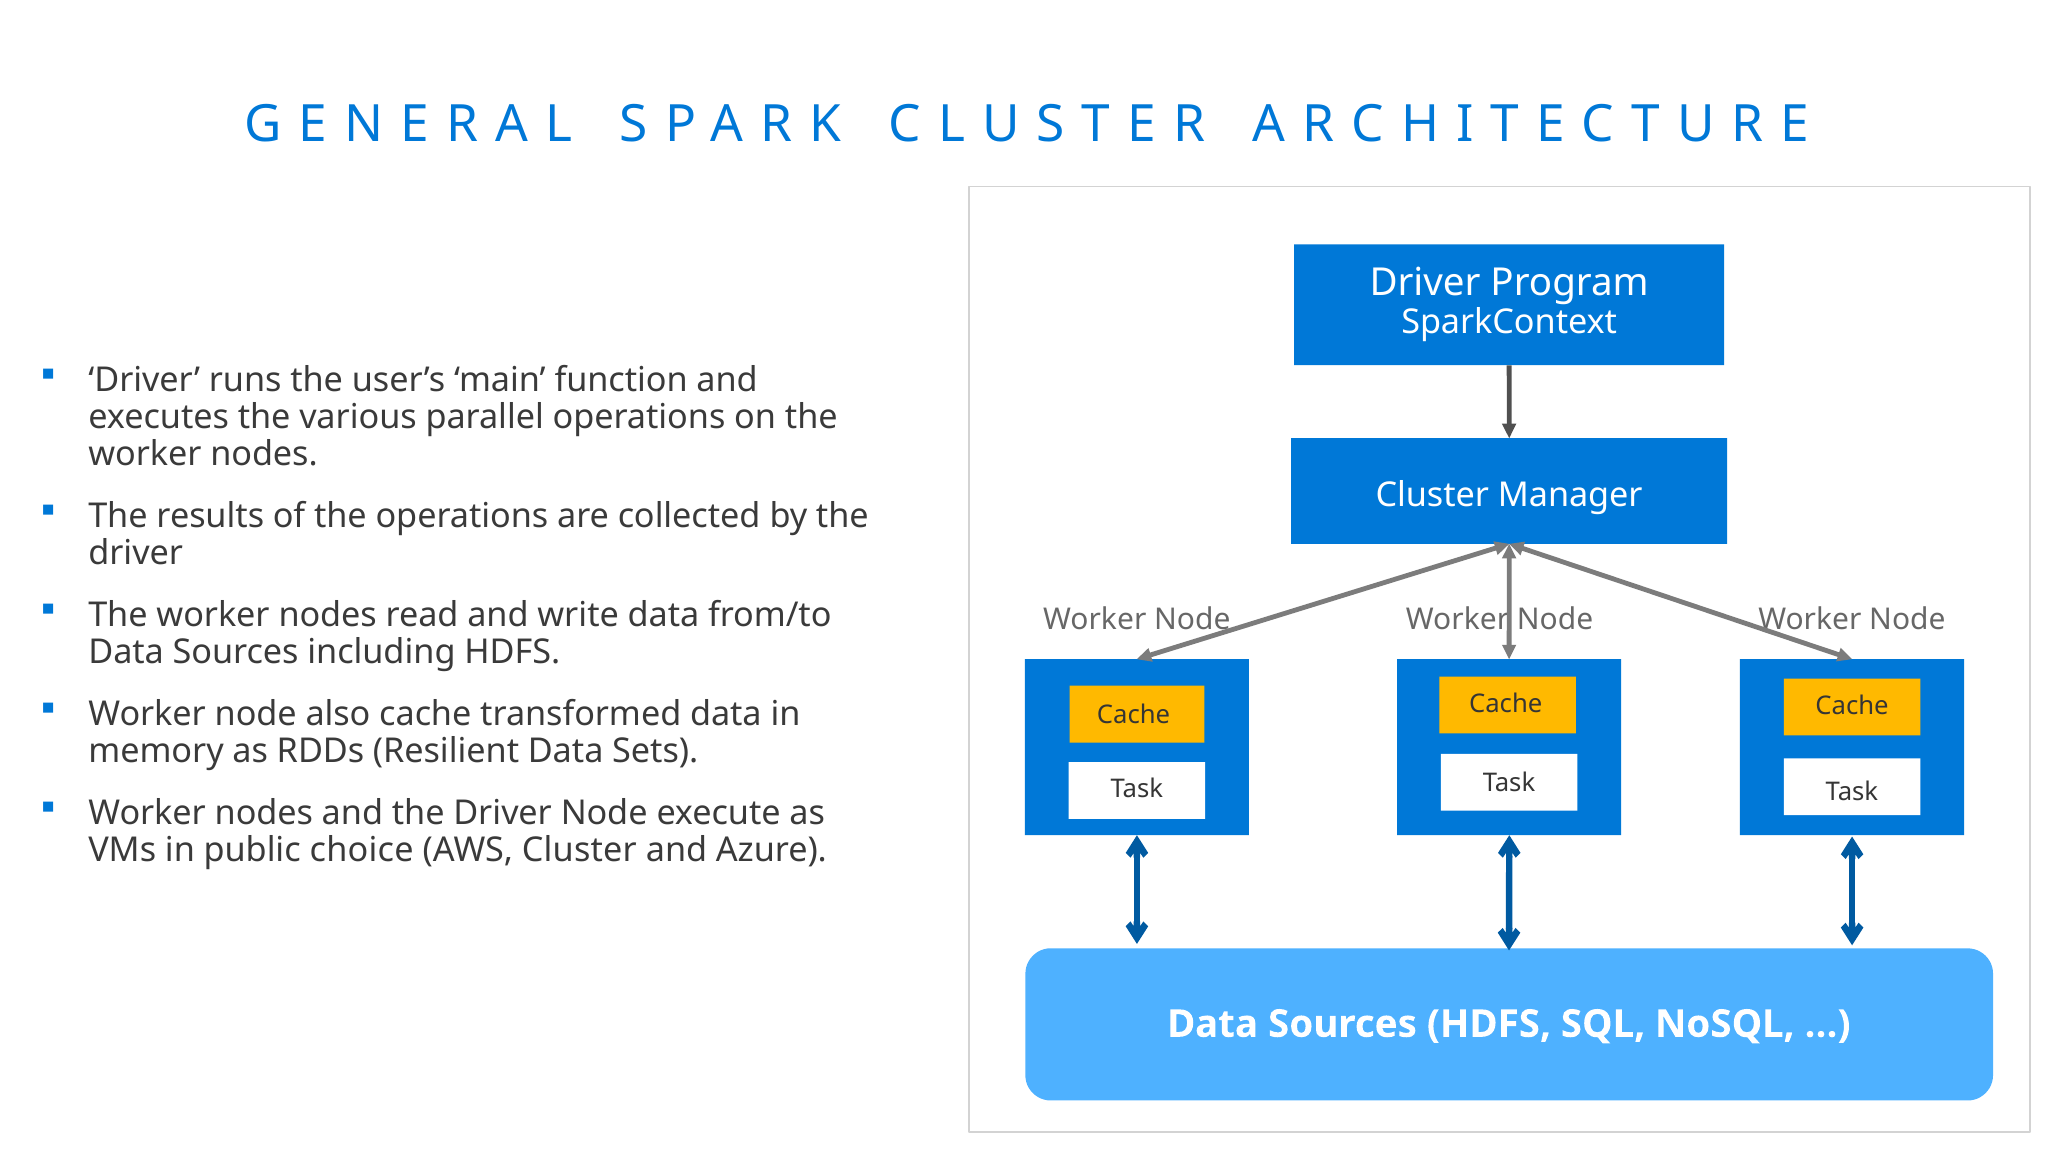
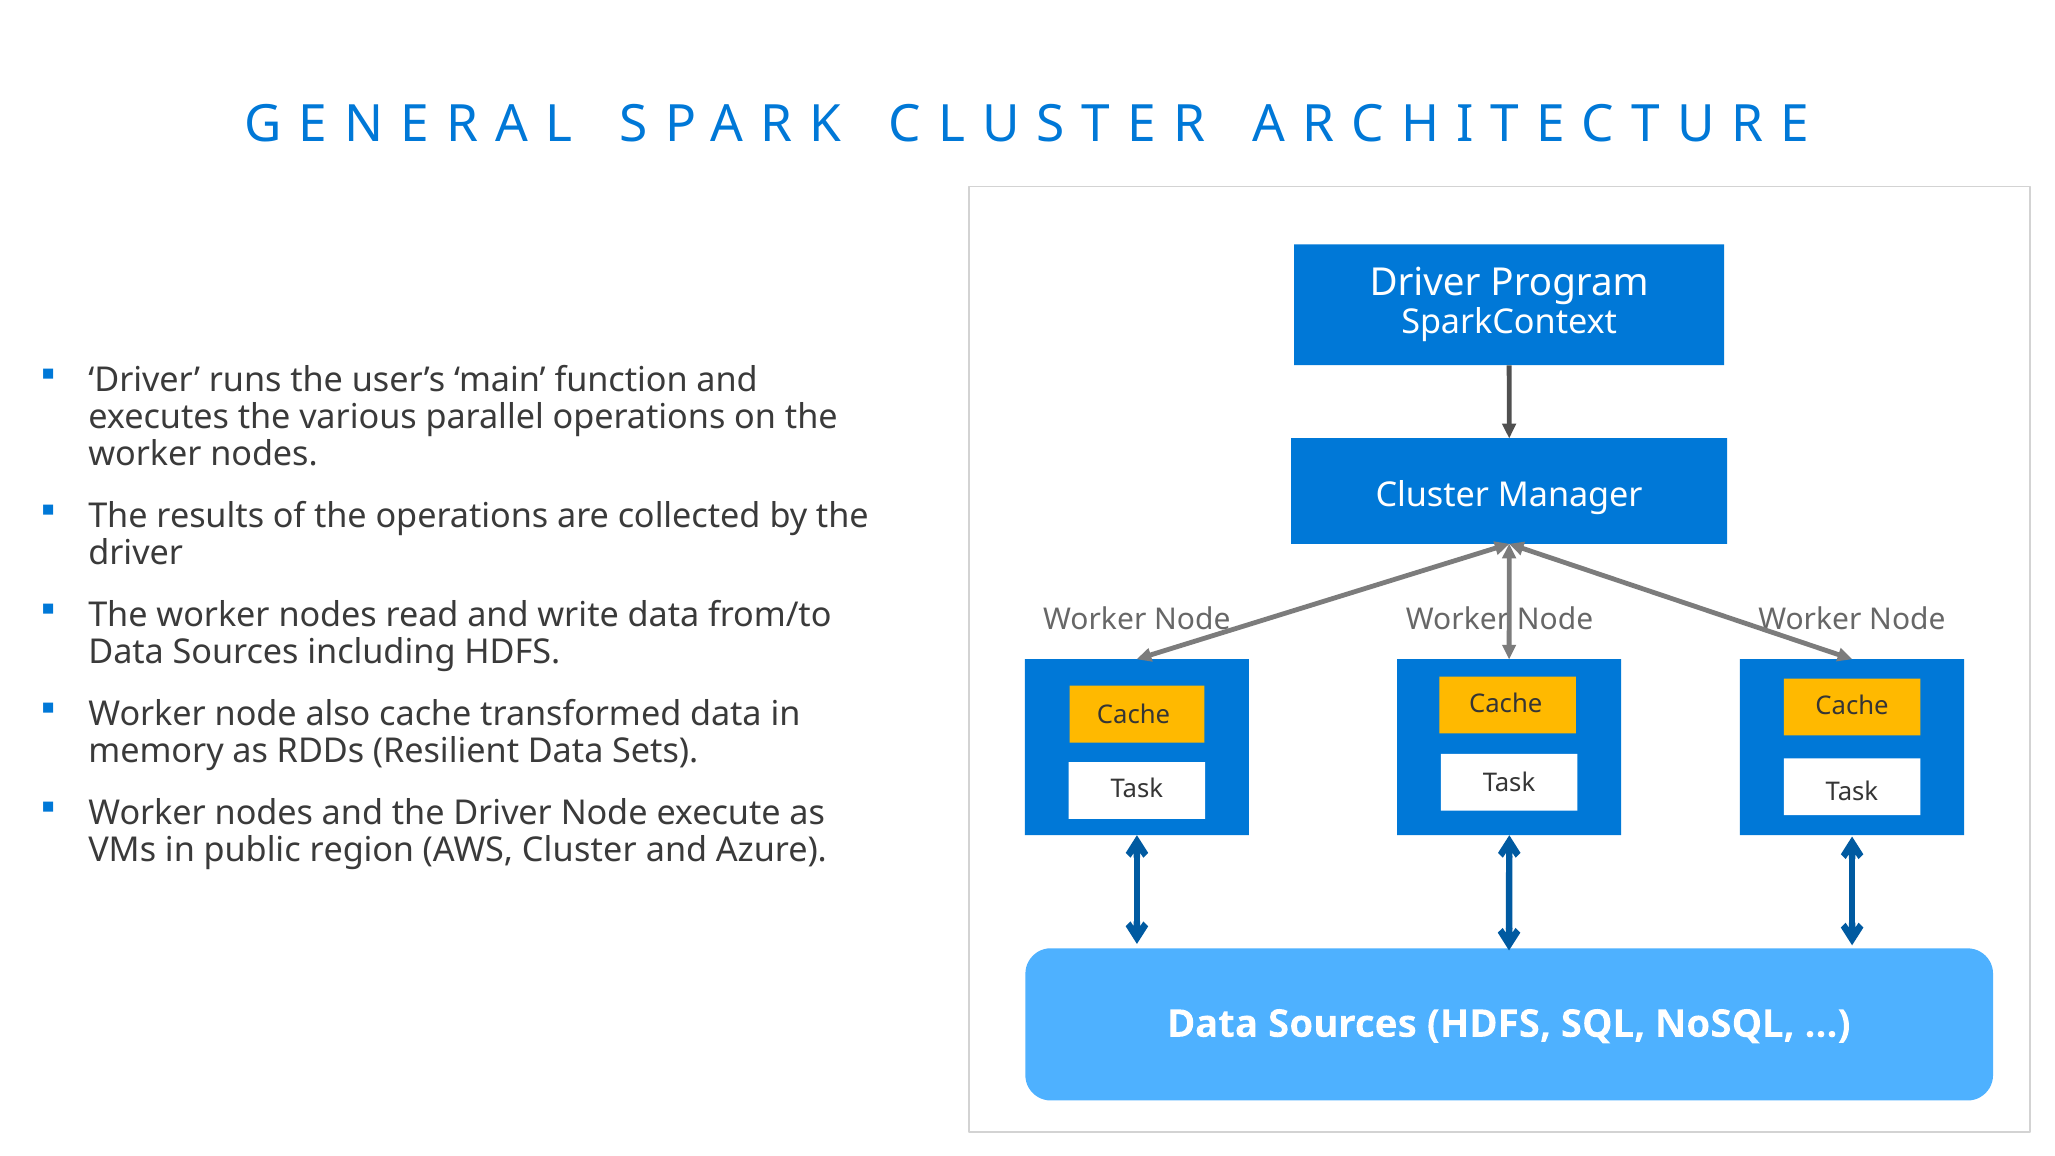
choice: choice -> region
